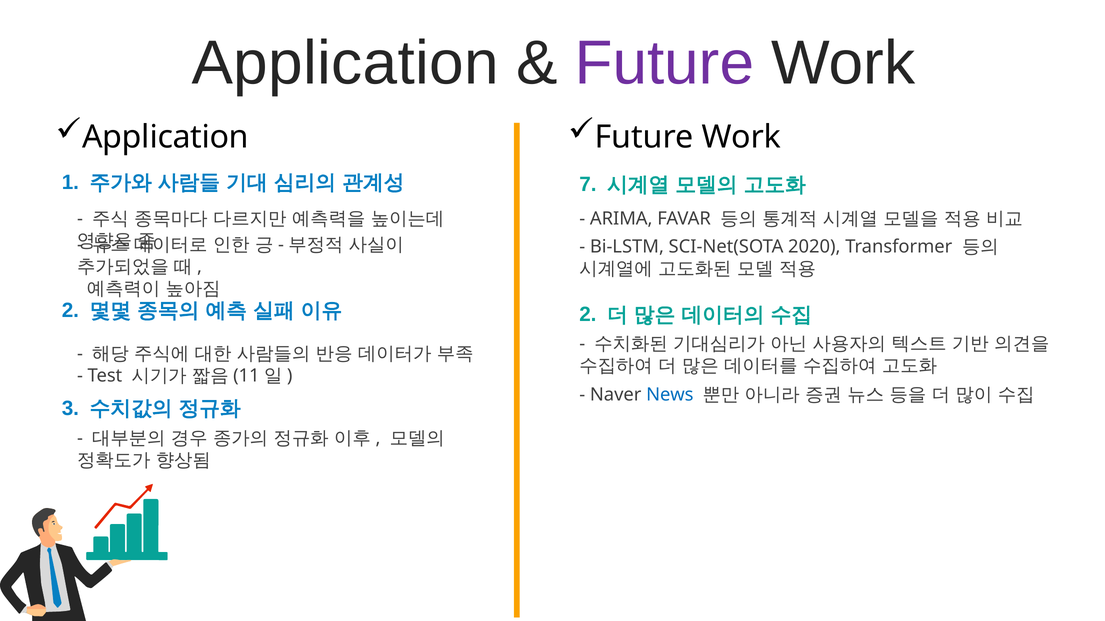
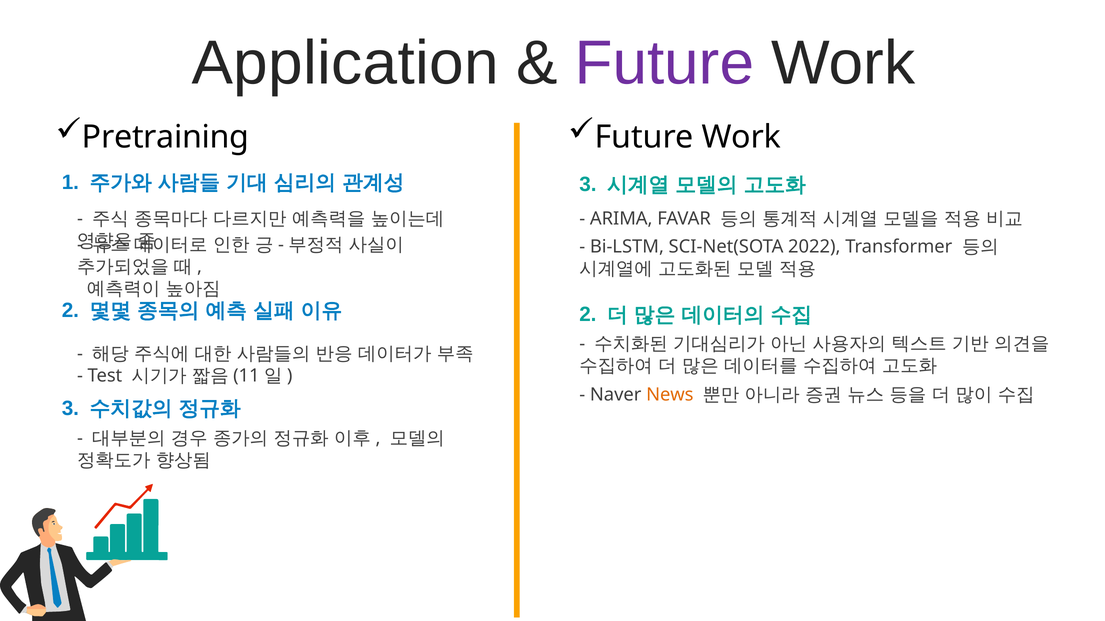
Application at (166, 137): Application -> Pretraining
7 at (588, 185): 7 -> 3
2020: 2020 -> 2022
News colour: blue -> orange
